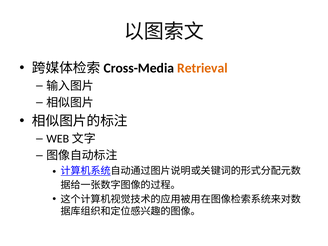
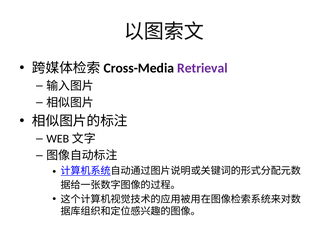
Retrieval colour: orange -> purple
